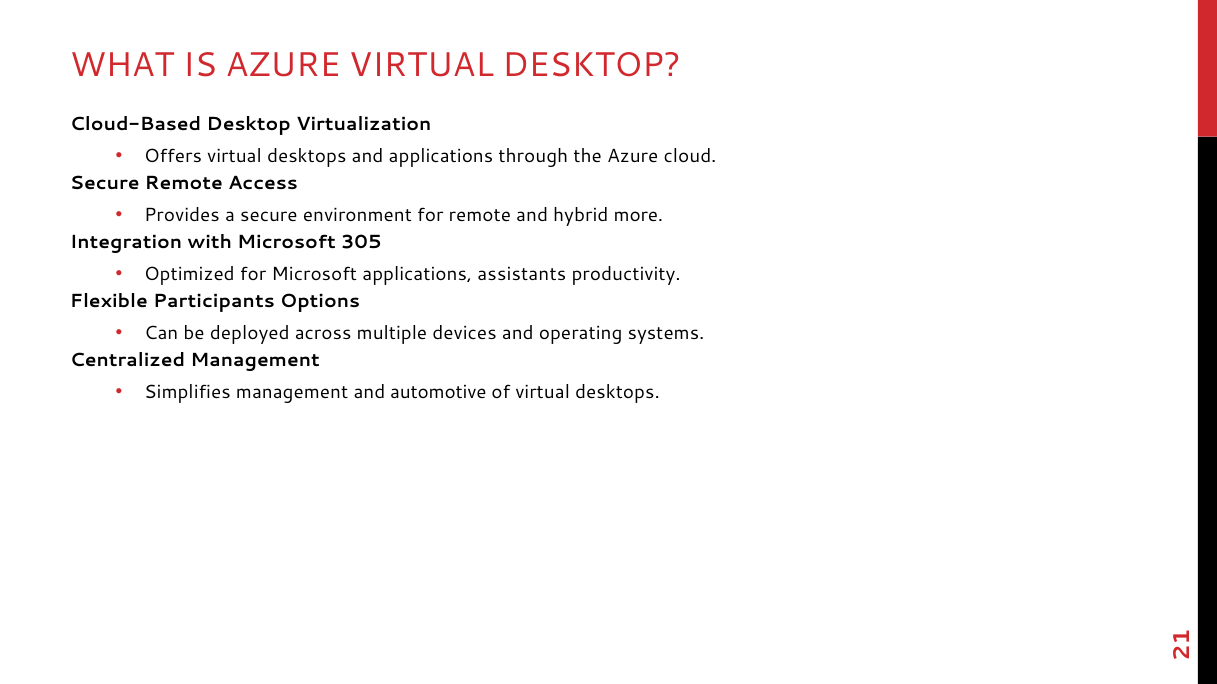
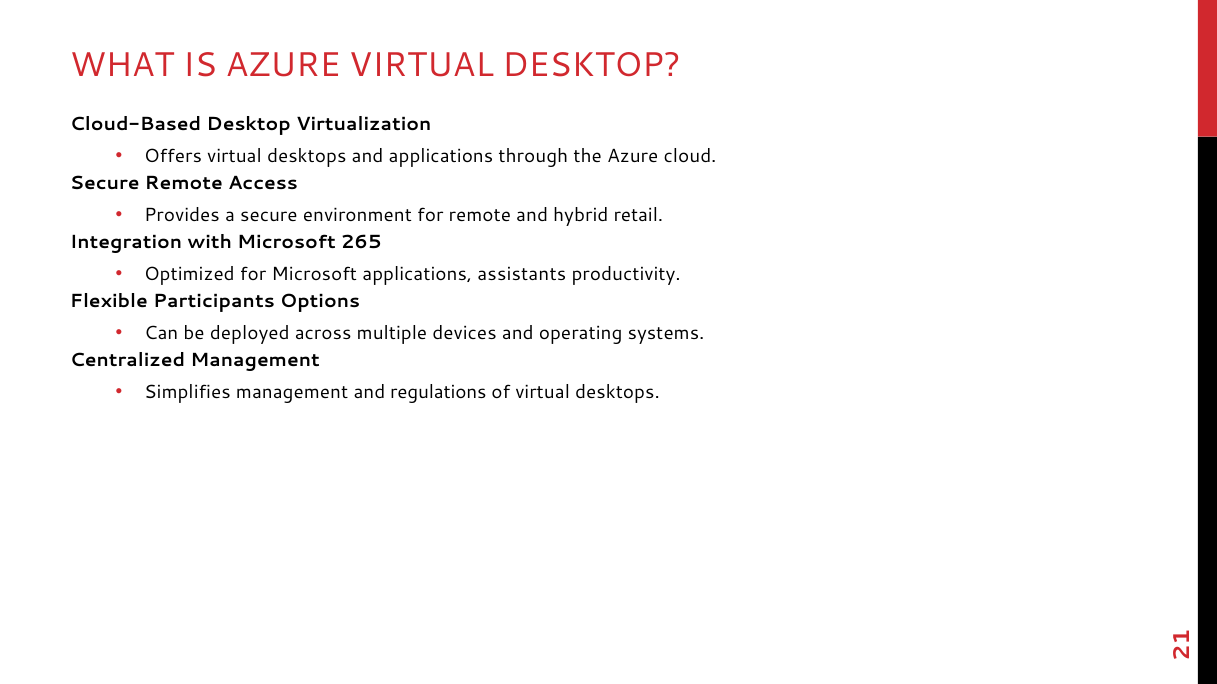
more: more -> retail
305: 305 -> 265
automotive: automotive -> regulations
